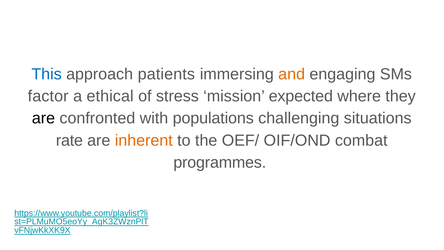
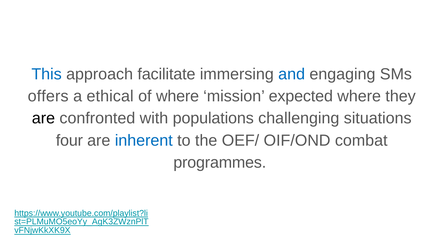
patients: patients -> facilitate
and colour: orange -> blue
factor: factor -> offers
of stress: stress -> where
rate: rate -> four
inherent colour: orange -> blue
